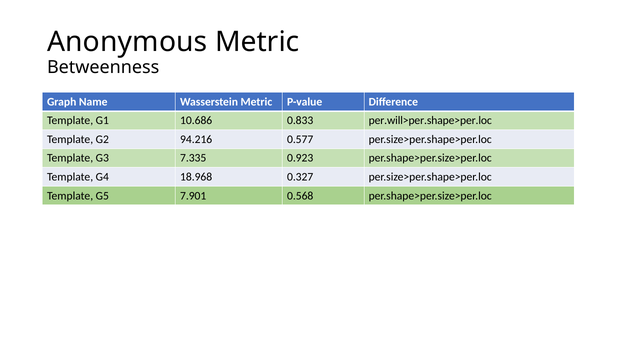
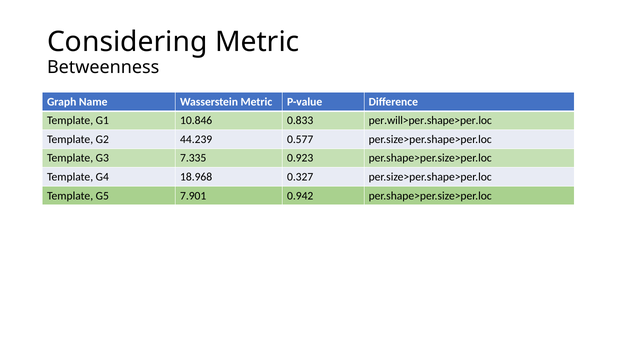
Anonymous: Anonymous -> Considering
10.686: 10.686 -> 10.846
94.216: 94.216 -> 44.239
0.568: 0.568 -> 0.942
